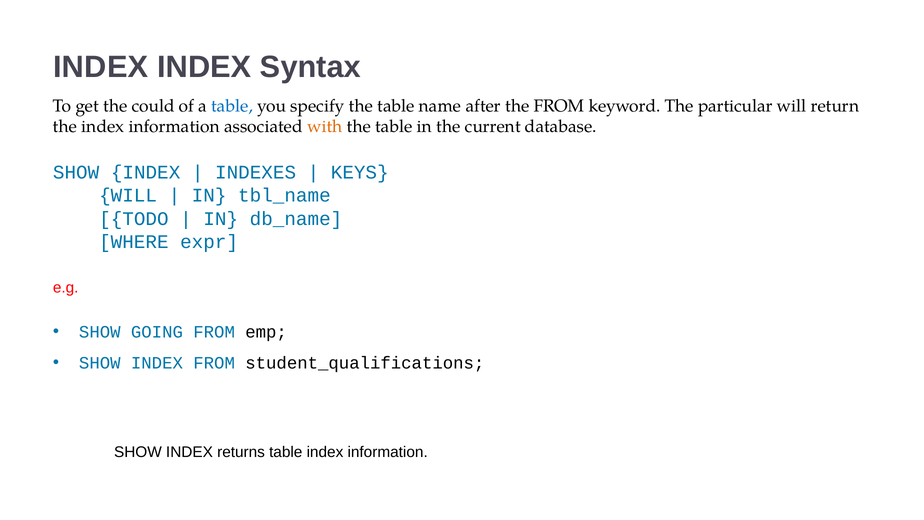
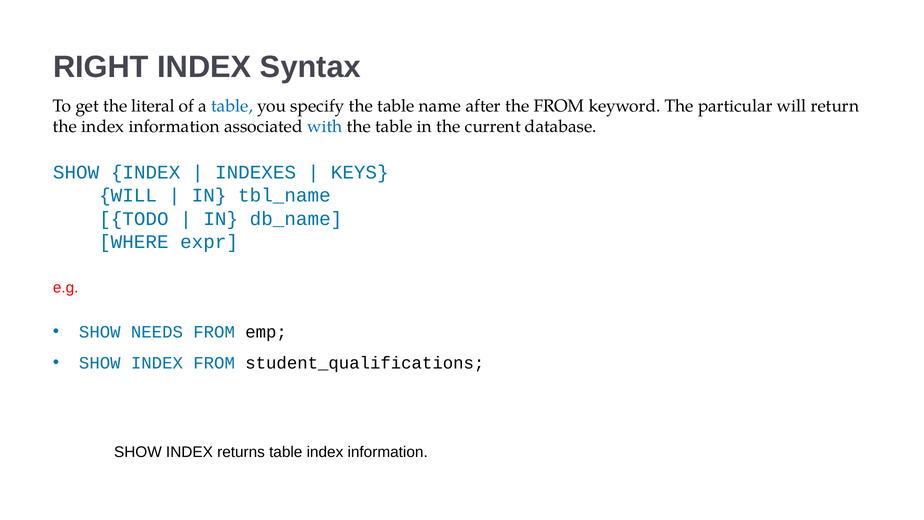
INDEX at (101, 67): INDEX -> RIGHT
could: could -> literal
with colour: orange -> blue
GOING: GOING -> NEEDS
